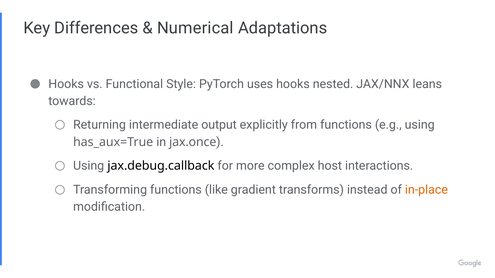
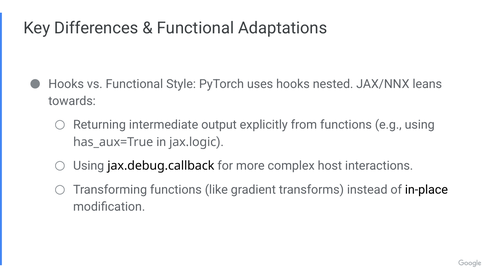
Numerical at (195, 28): Numerical -> Functional
jax.once: jax.once -> jax.logic
in-place colour: orange -> black
